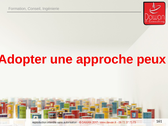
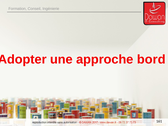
peux: peux -> bord
